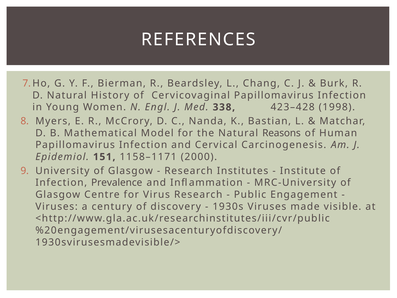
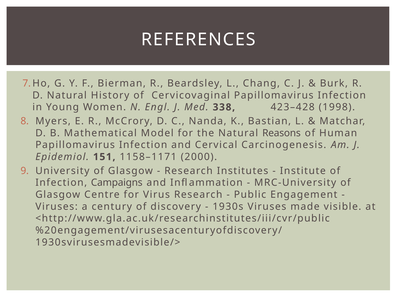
Prevalence: Prevalence -> Campaigns
